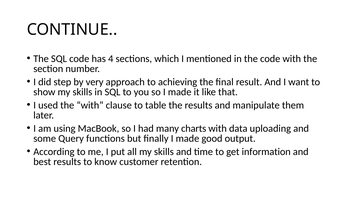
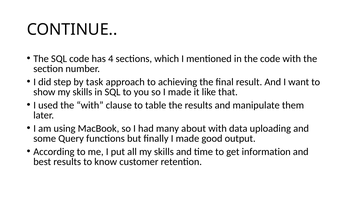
very: very -> task
charts: charts -> about
